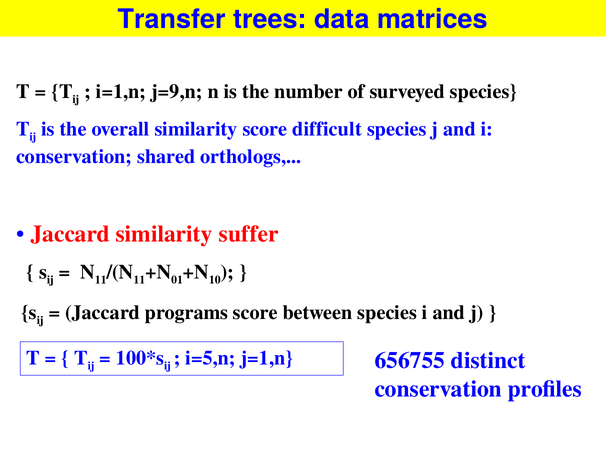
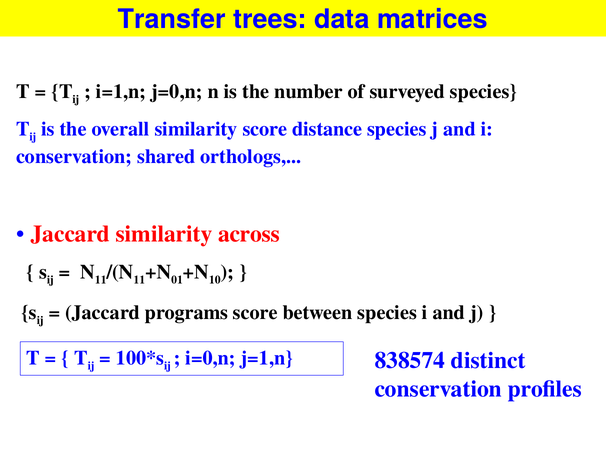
j=9,n: j=9,n -> j=0,n
difficult: difficult -> distance
suffer: suffer -> across
i=5,n: i=5,n -> i=0,n
656755: 656755 -> 838574
